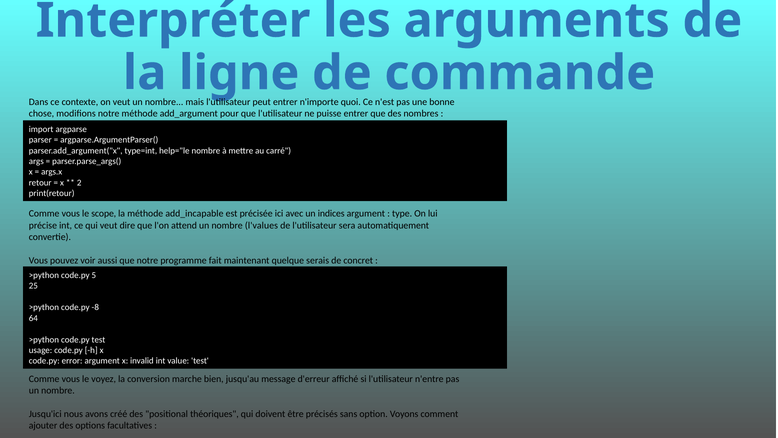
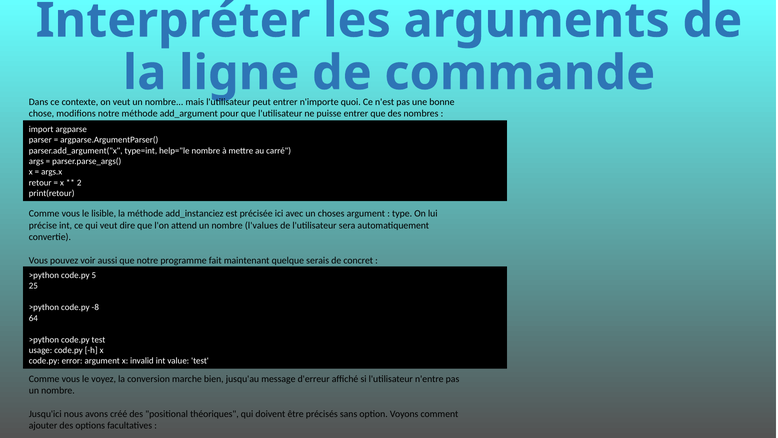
scope: scope -> lisible
add_incapable: add_incapable -> add_instanciez
indices: indices -> choses
